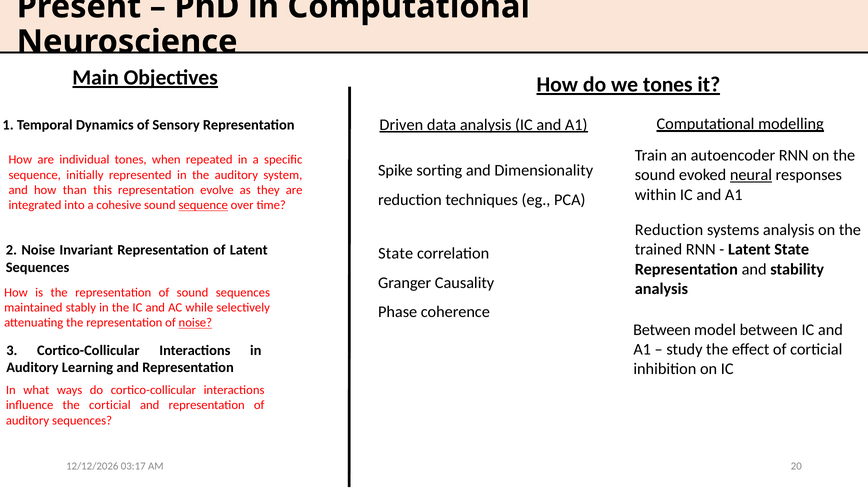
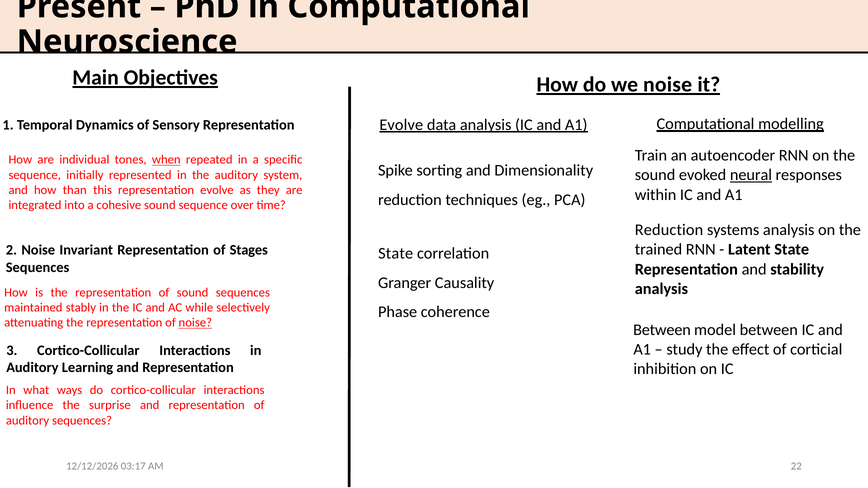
we tones: tones -> noise
Driven at (401, 125): Driven -> Evolve
when underline: none -> present
sequence at (203, 205) underline: present -> none
of Latent: Latent -> Stages
the corticial: corticial -> surprise
20: 20 -> 22
